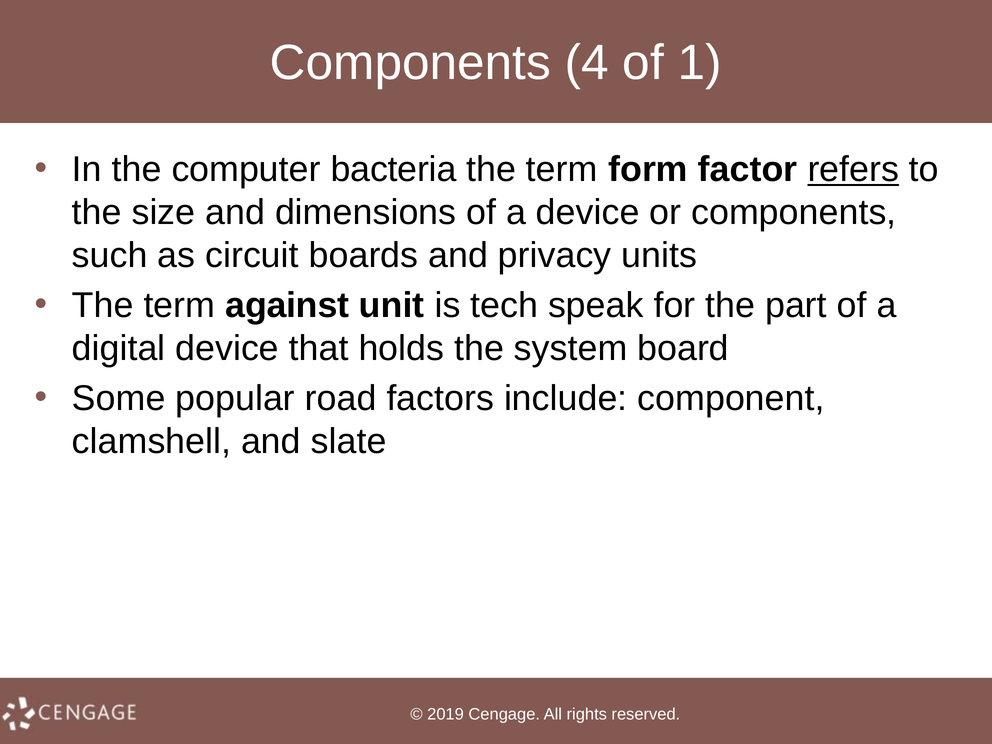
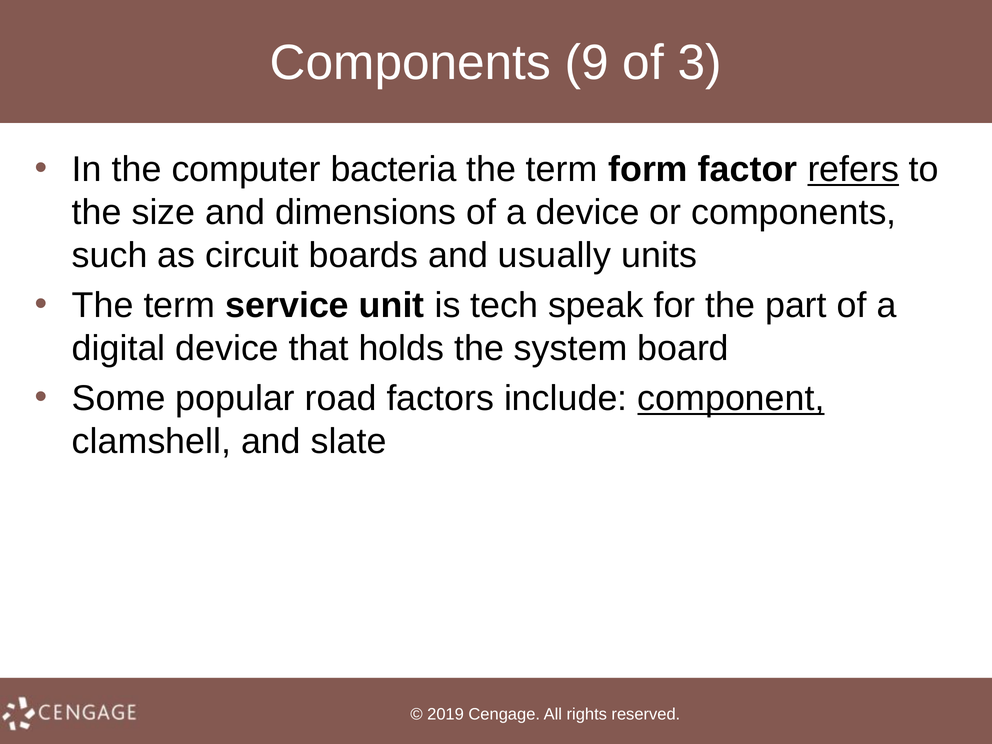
4: 4 -> 9
1: 1 -> 3
privacy: privacy -> usually
against: against -> service
component underline: none -> present
